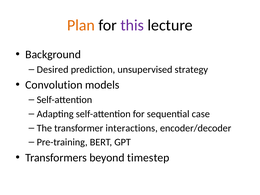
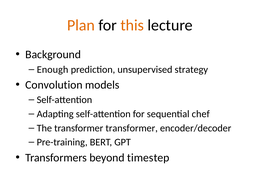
this colour: purple -> orange
Desired: Desired -> Enough
case: case -> chef
transformer interactions: interactions -> transformer
